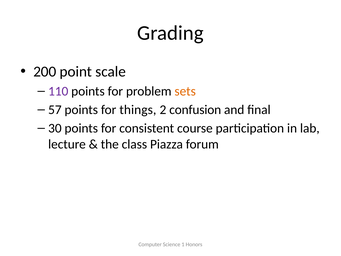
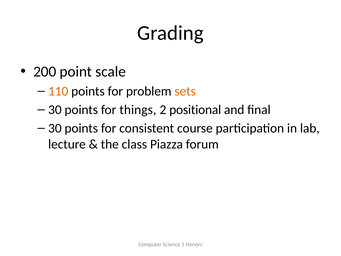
110 colour: purple -> orange
57 at (55, 110): 57 -> 30
confusion: confusion -> positional
